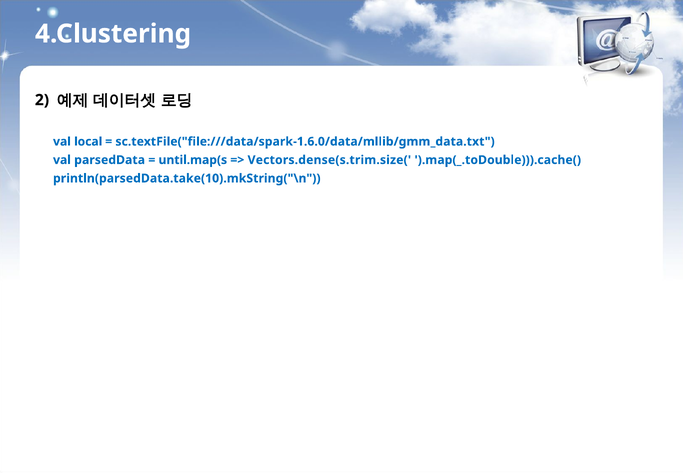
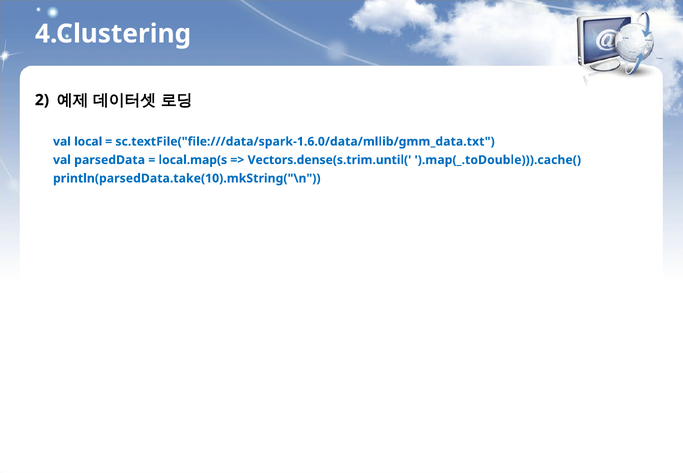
until.map(s: until.map(s -> local.map(s
Vectors.dense(s.trim.size(: Vectors.dense(s.trim.size( -> Vectors.dense(s.trim.until(
